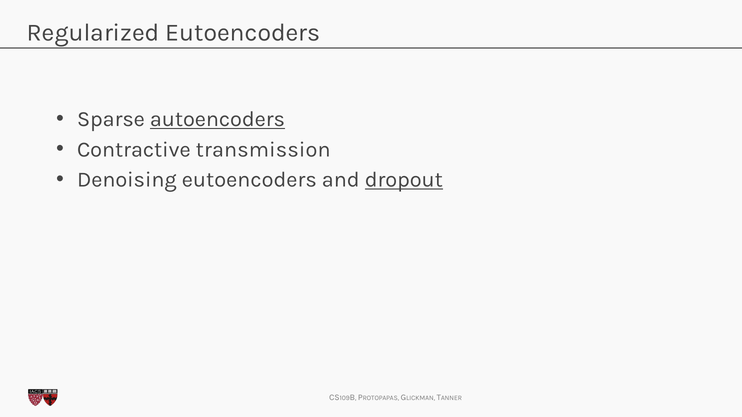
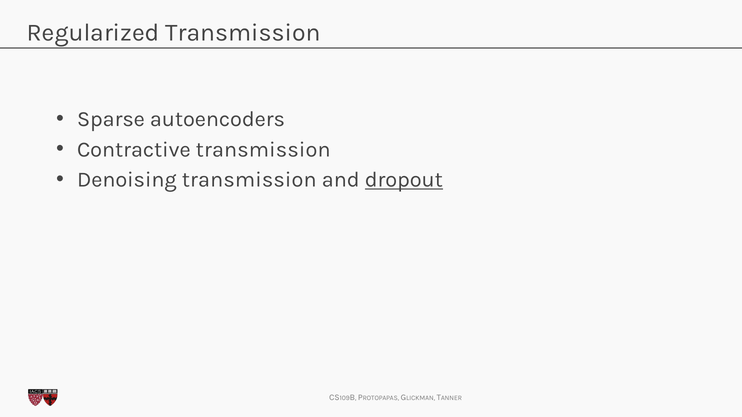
Regularized Eutoencoders: Eutoencoders -> Transmission
autoencoders underline: present -> none
Denoising eutoencoders: eutoencoders -> transmission
